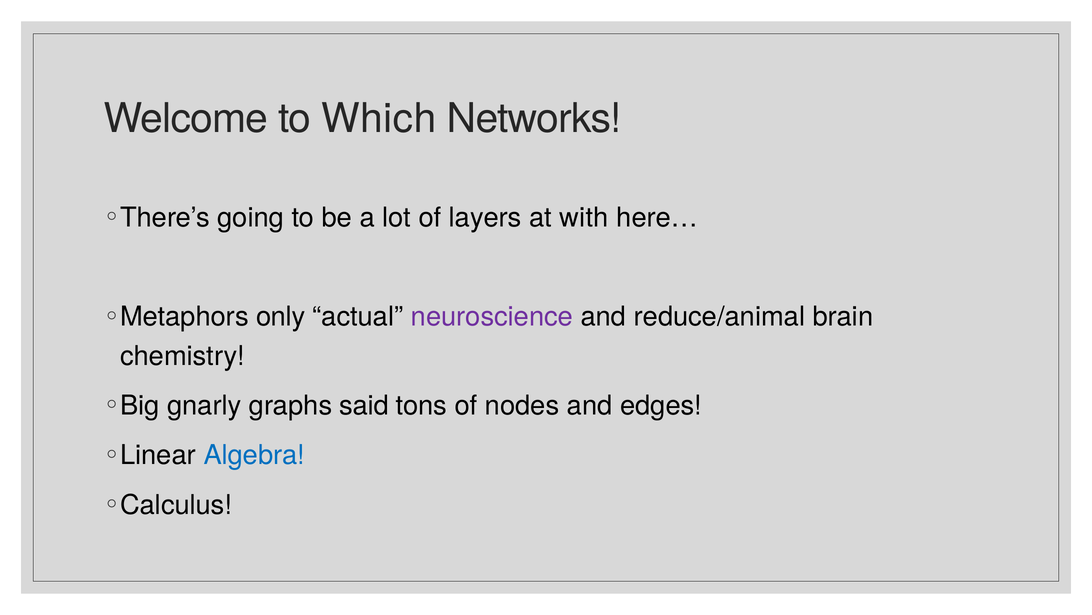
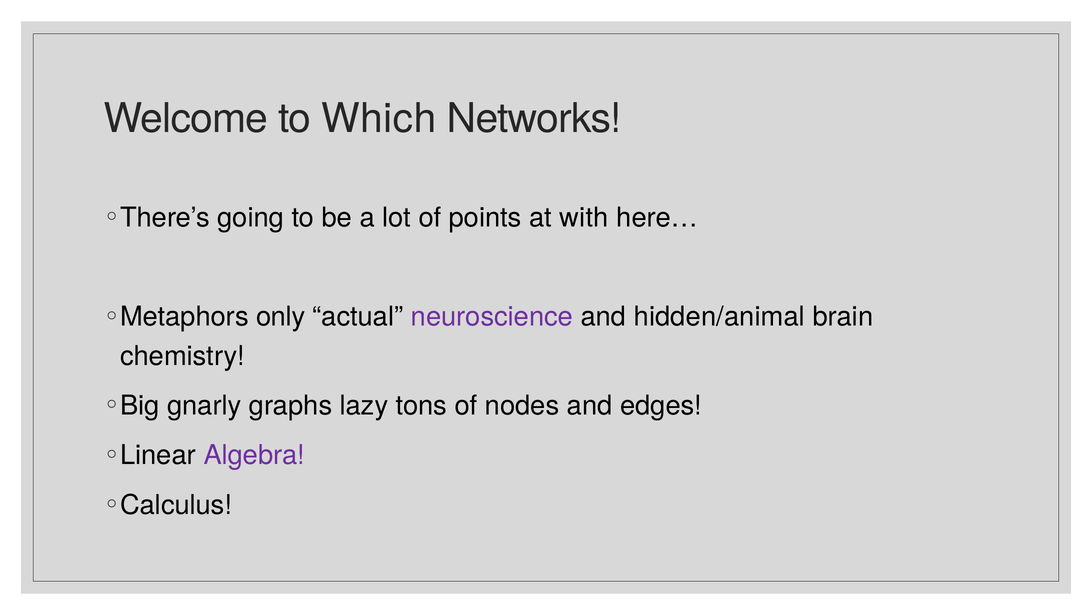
layers: layers -> points
reduce/animal: reduce/animal -> hidden/animal
said: said -> lazy
Algebra colour: blue -> purple
